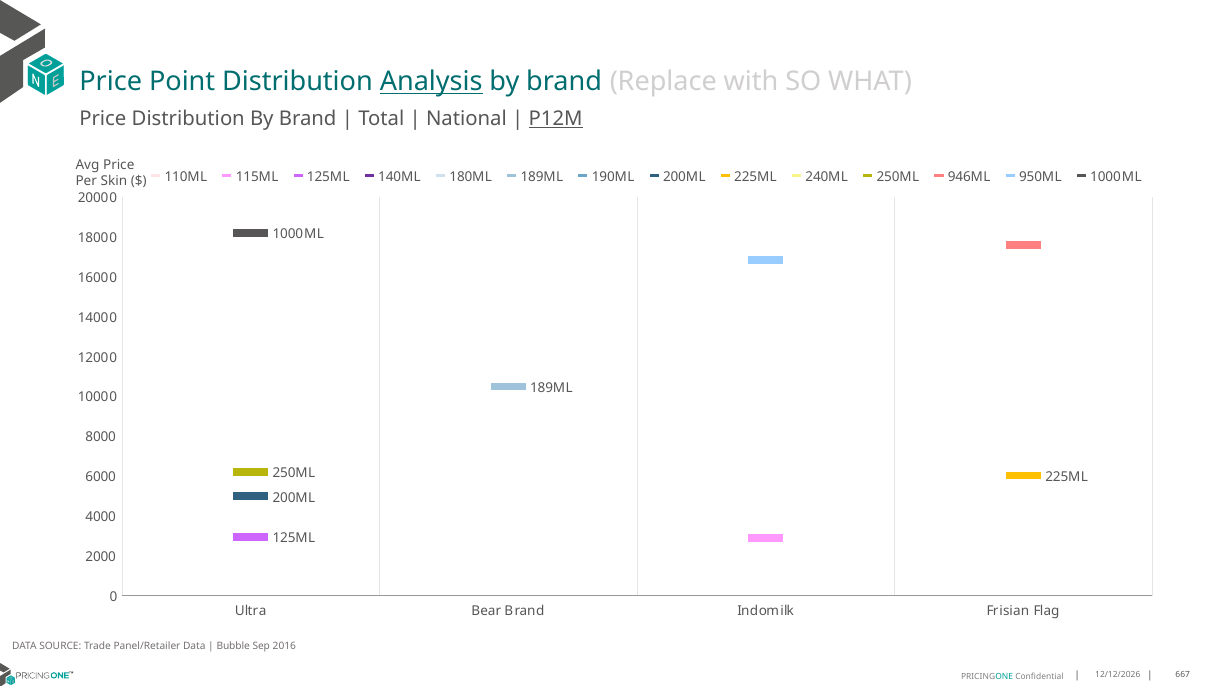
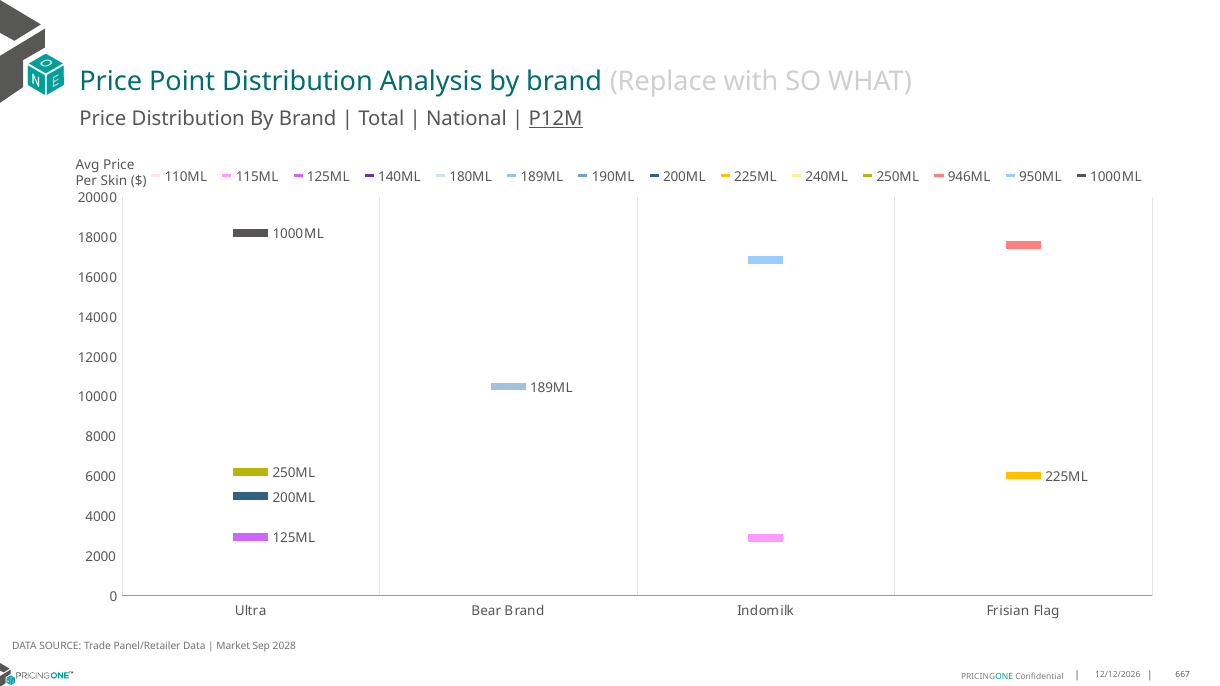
Analysis underline: present -> none
Bubble: Bubble -> Market
2016: 2016 -> 2028
